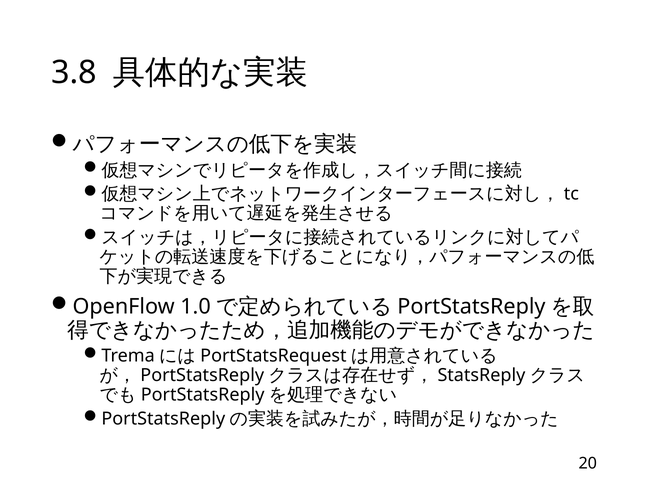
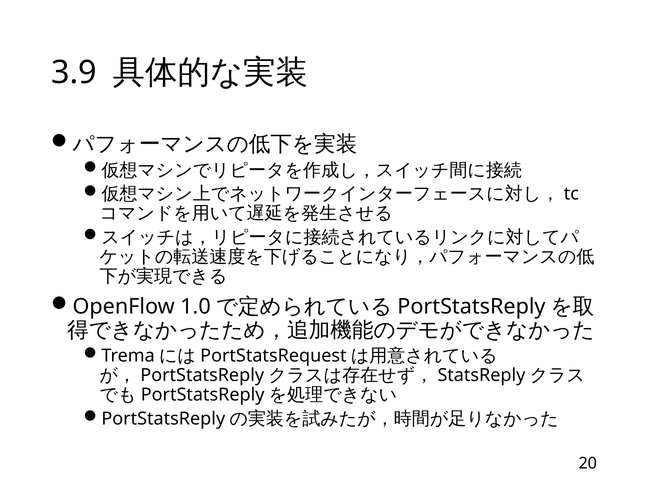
3.8: 3.8 -> 3.9
